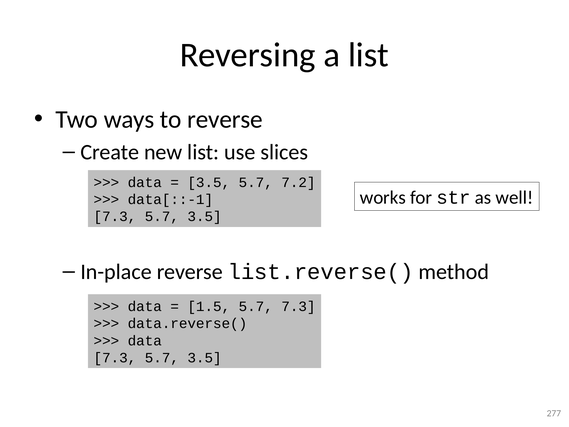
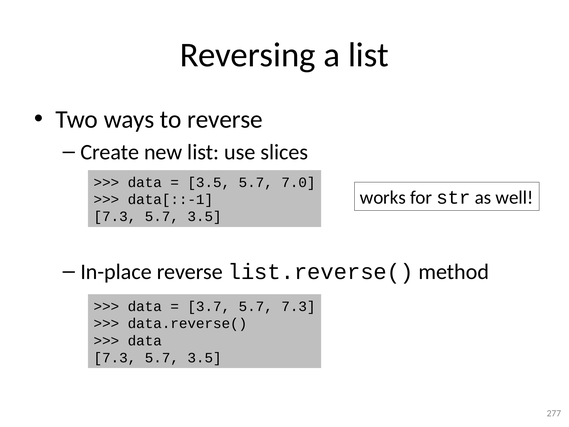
7.2: 7.2 -> 7.0
1.5: 1.5 -> 3.7
